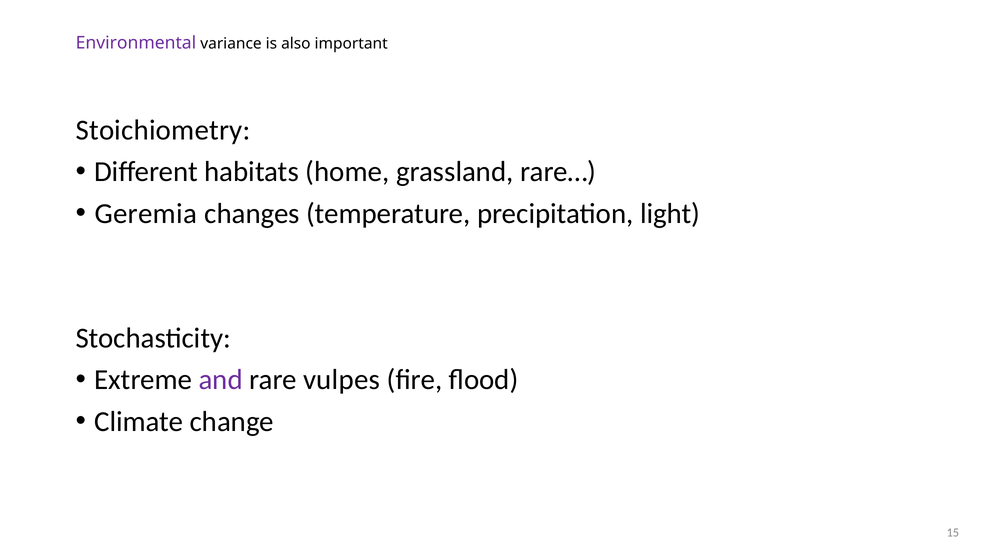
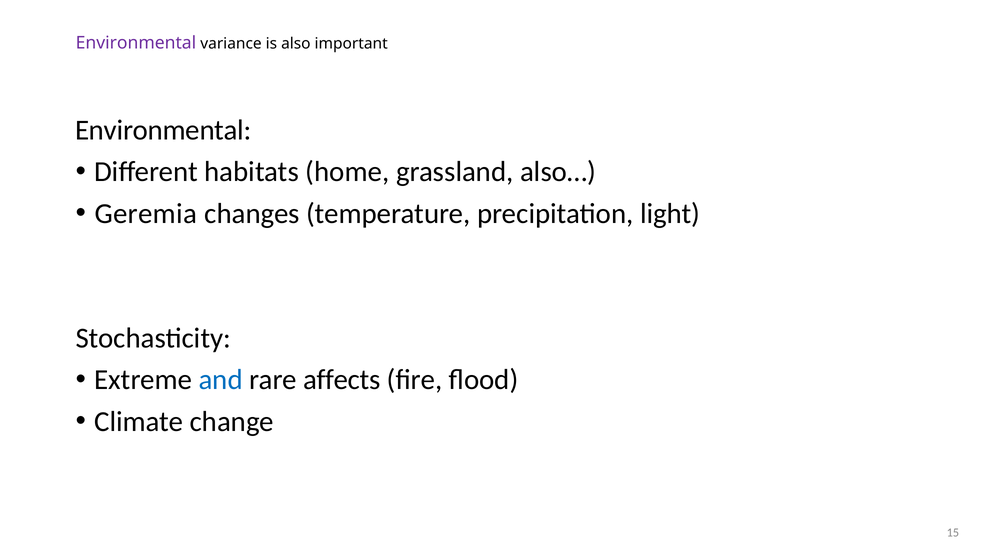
Stoichiometry at (163, 130): Stoichiometry -> Environmental
rare…: rare… -> also…
and colour: purple -> blue
vulpes: vulpes -> affects
